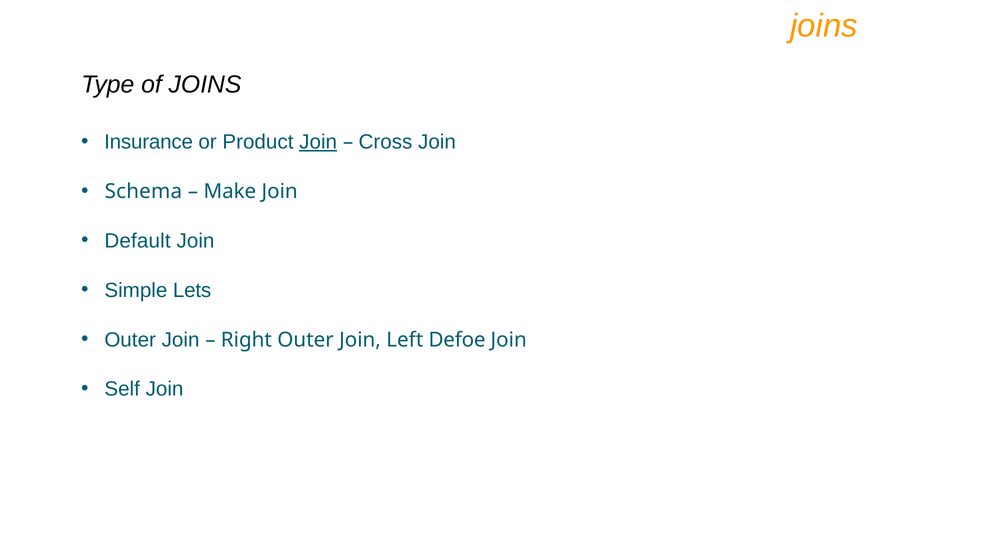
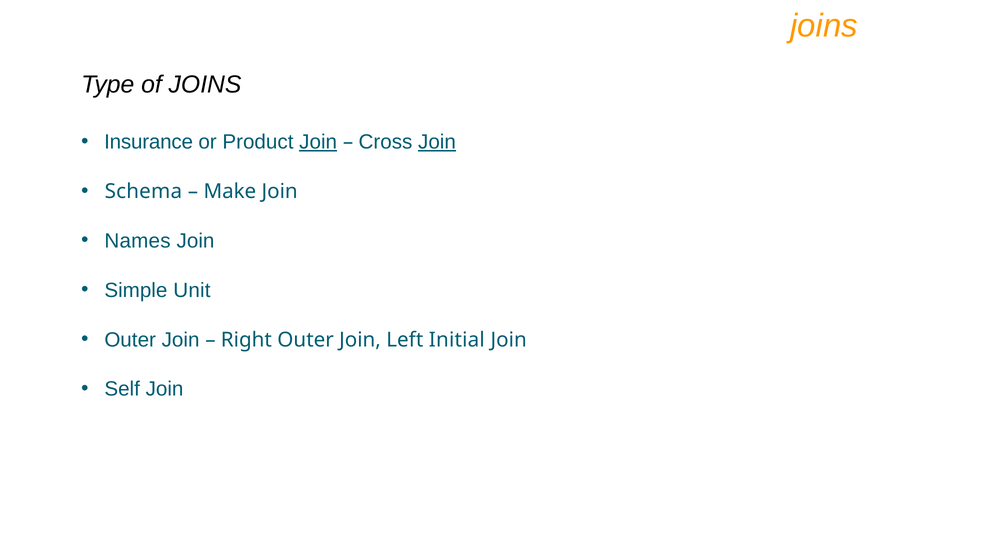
Join at (437, 142) underline: none -> present
Default: Default -> Names
Lets: Lets -> Unit
Defoe: Defoe -> Initial
